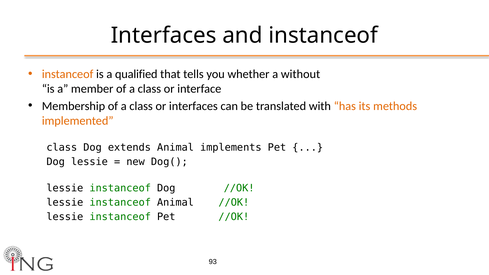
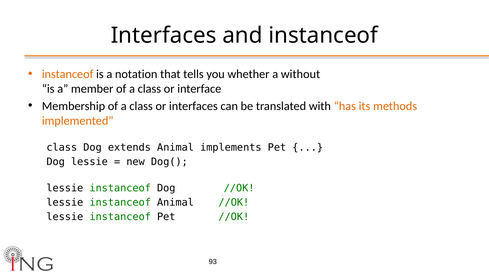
qualified: qualified -> notation
